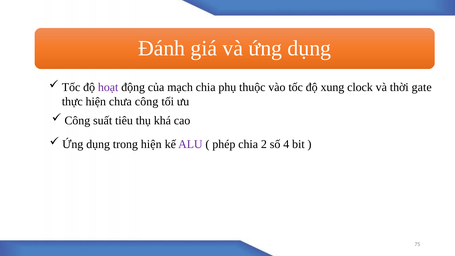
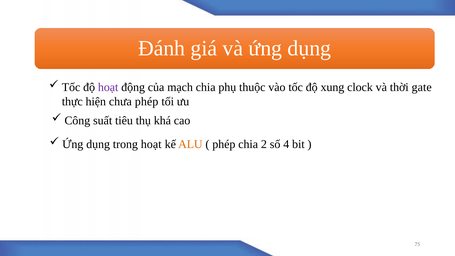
chưa công: công -> phép
trong hiện: hiện -> hoạt
ALU colour: purple -> orange
